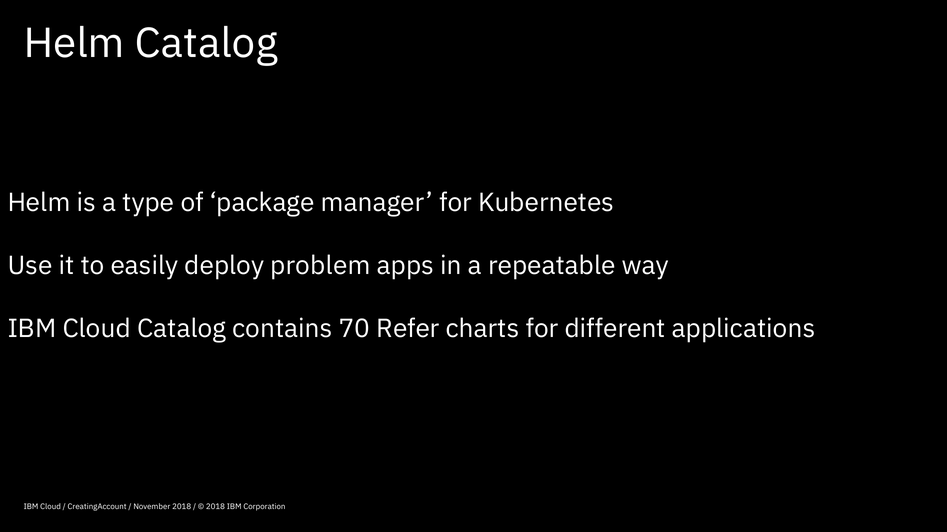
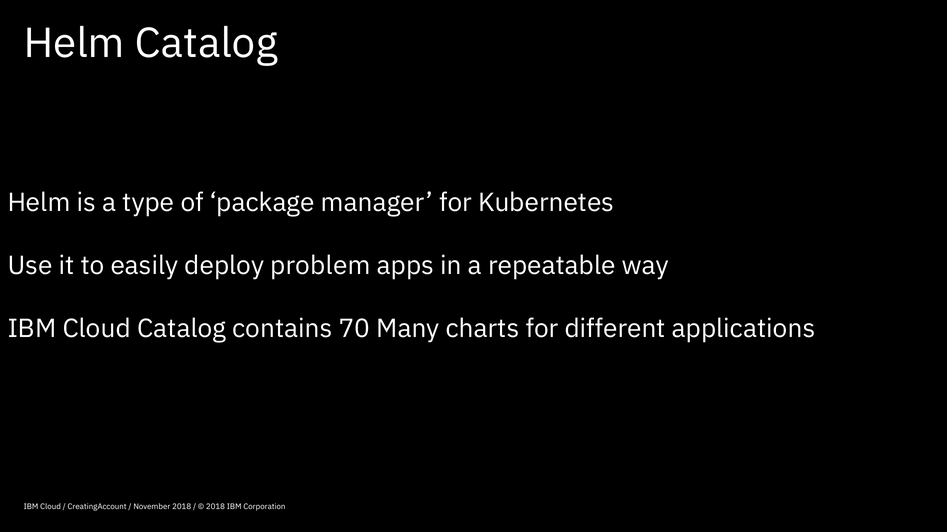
Refer: Refer -> Many
